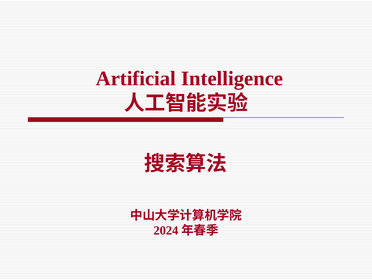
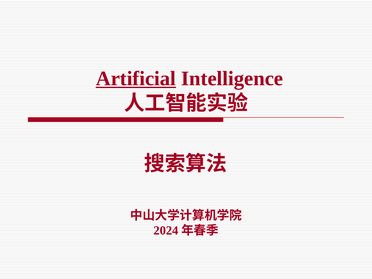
Artificial underline: none -> present
